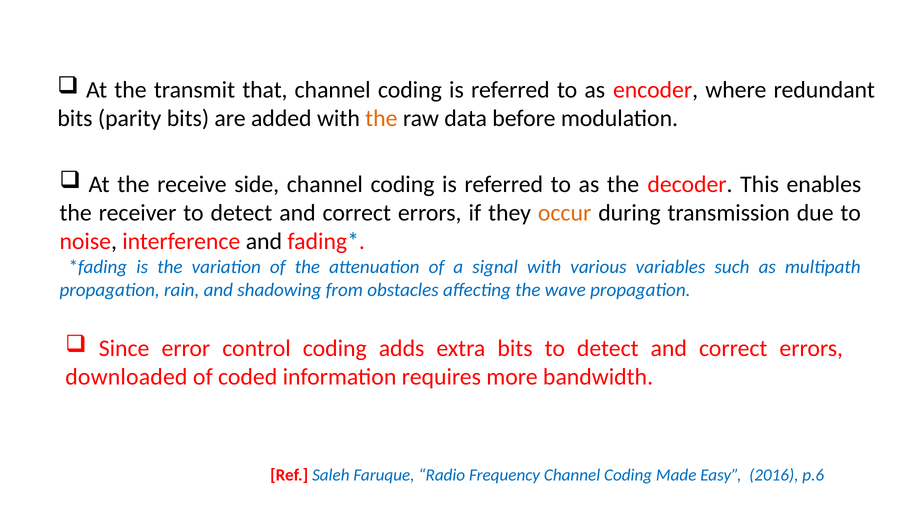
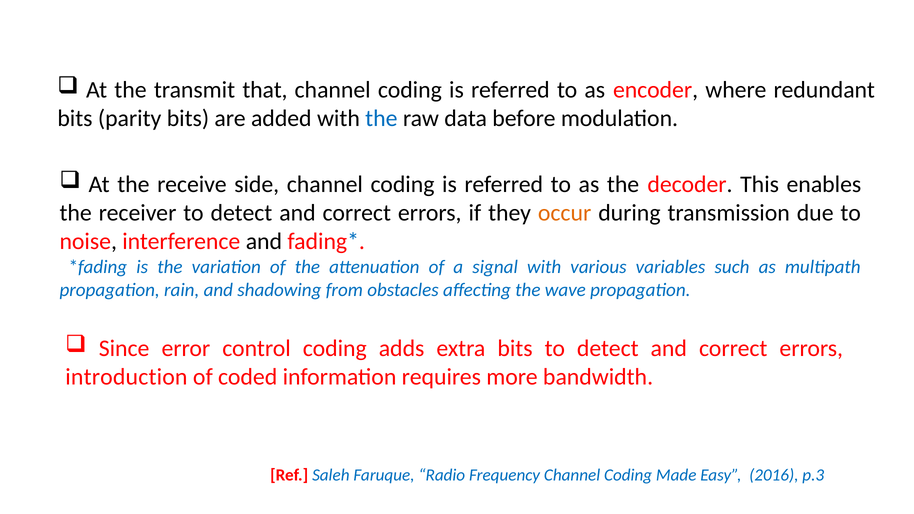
the at (381, 118) colour: orange -> blue
downloaded: downloaded -> introduction
p.6: p.6 -> p.3
